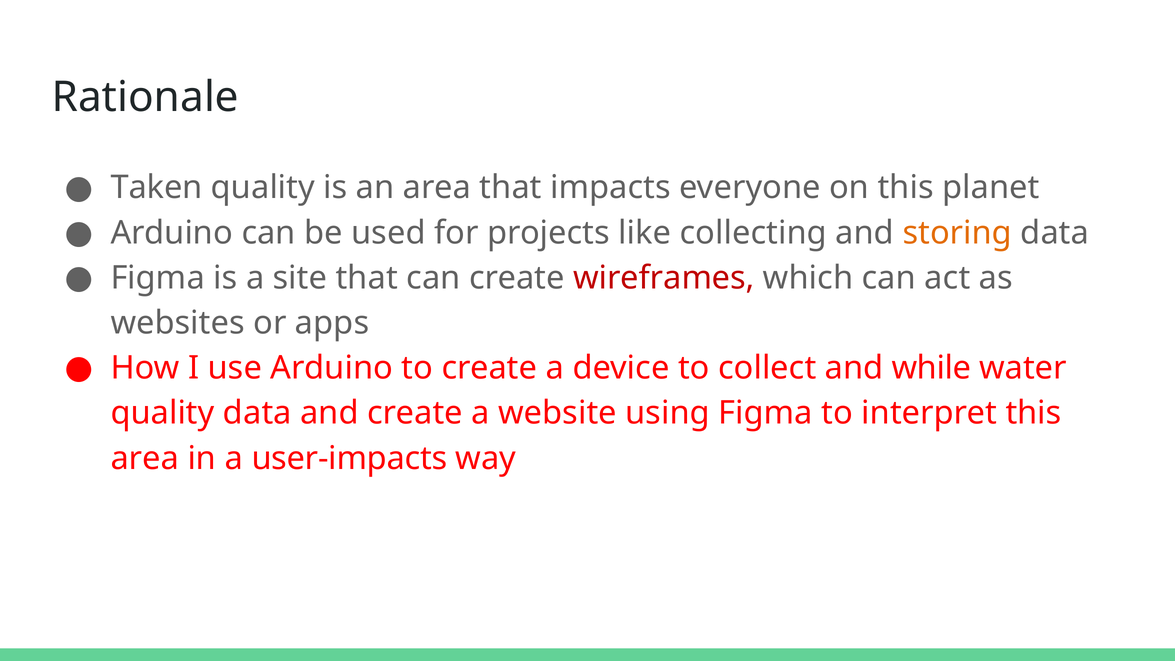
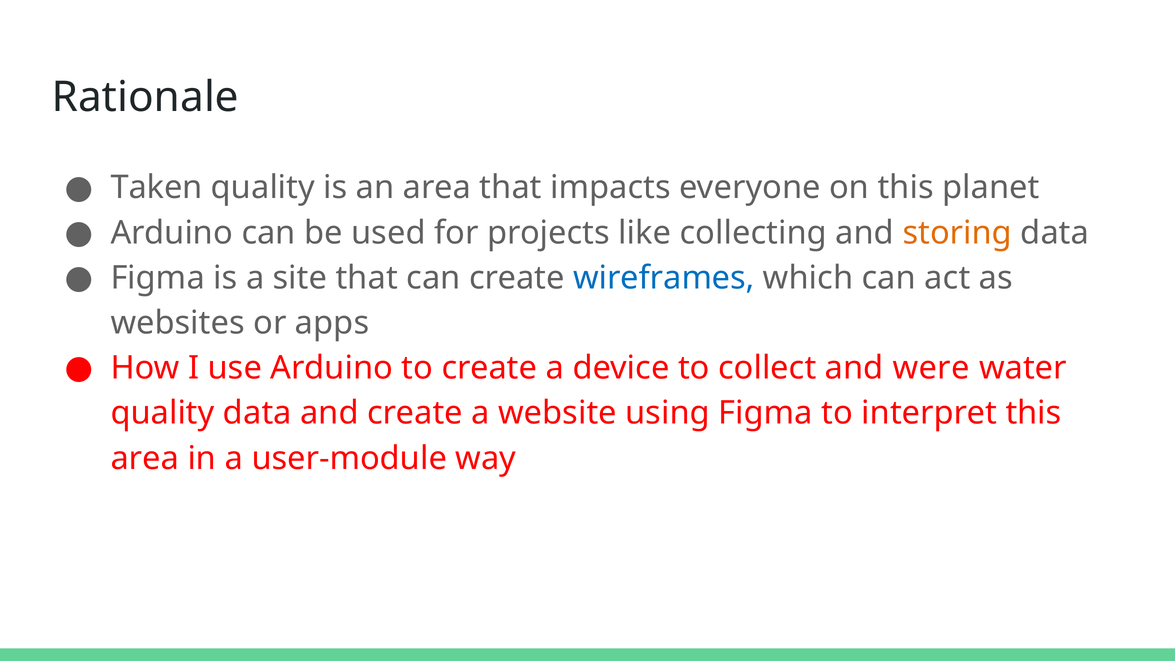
wireframes colour: red -> blue
while: while -> were
user-impacts: user-impacts -> user-module
